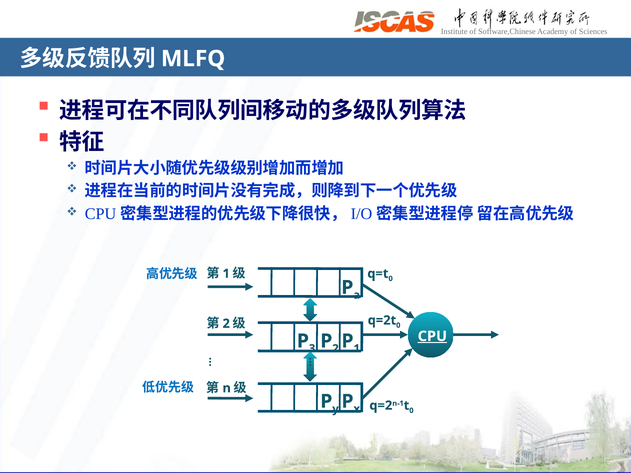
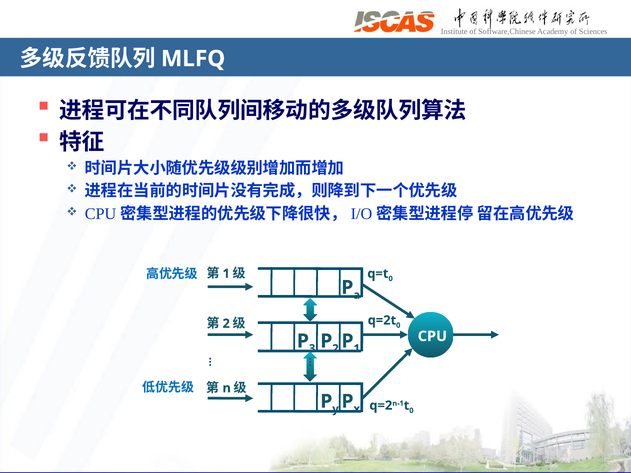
CPU underline: present -> none
